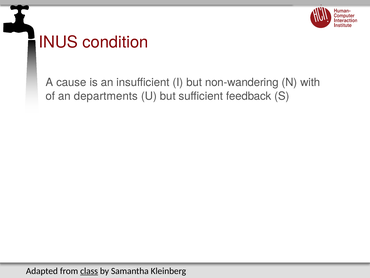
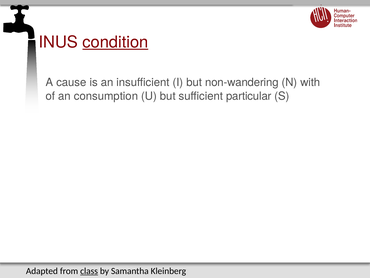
condition underline: none -> present
departments: departments -> consumption
feedback: feedback -> particular
